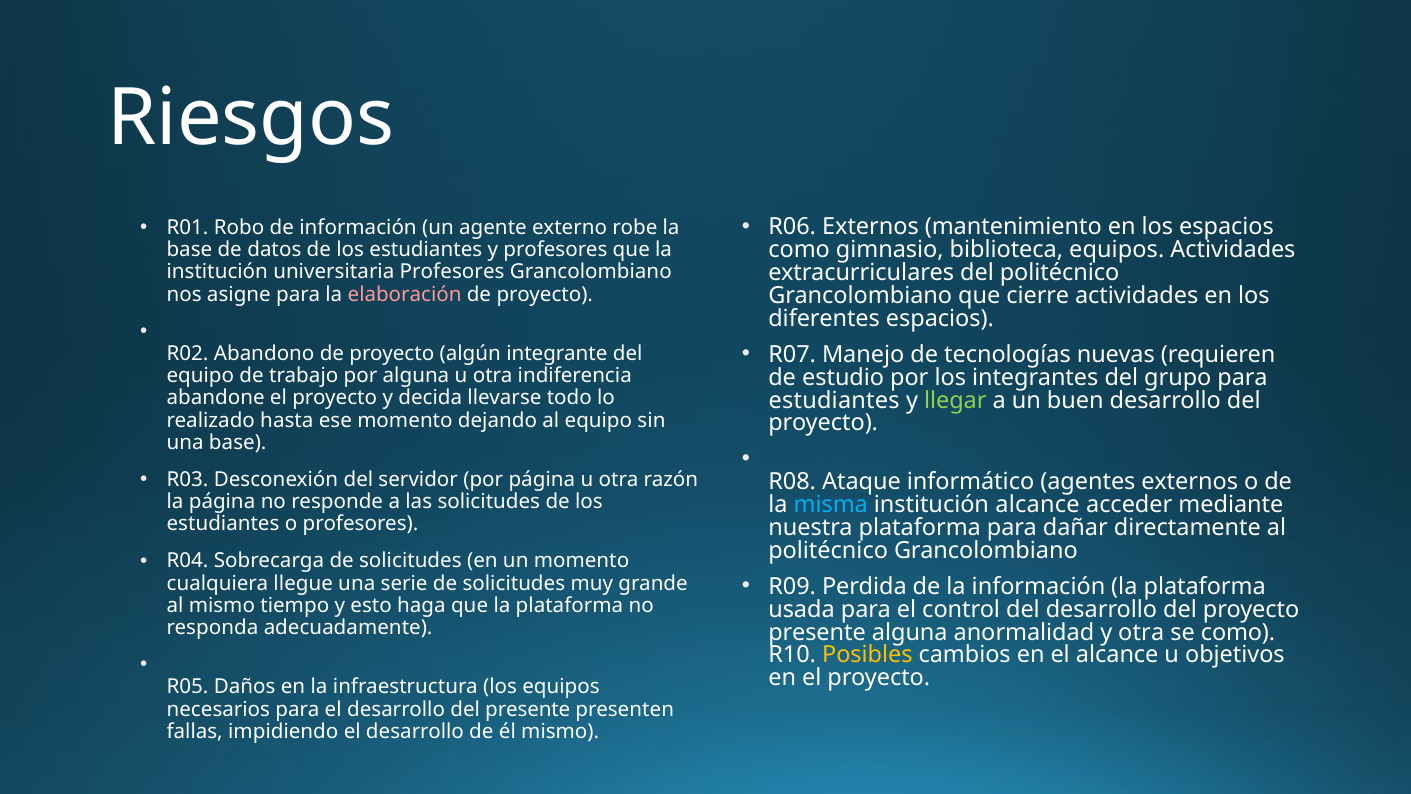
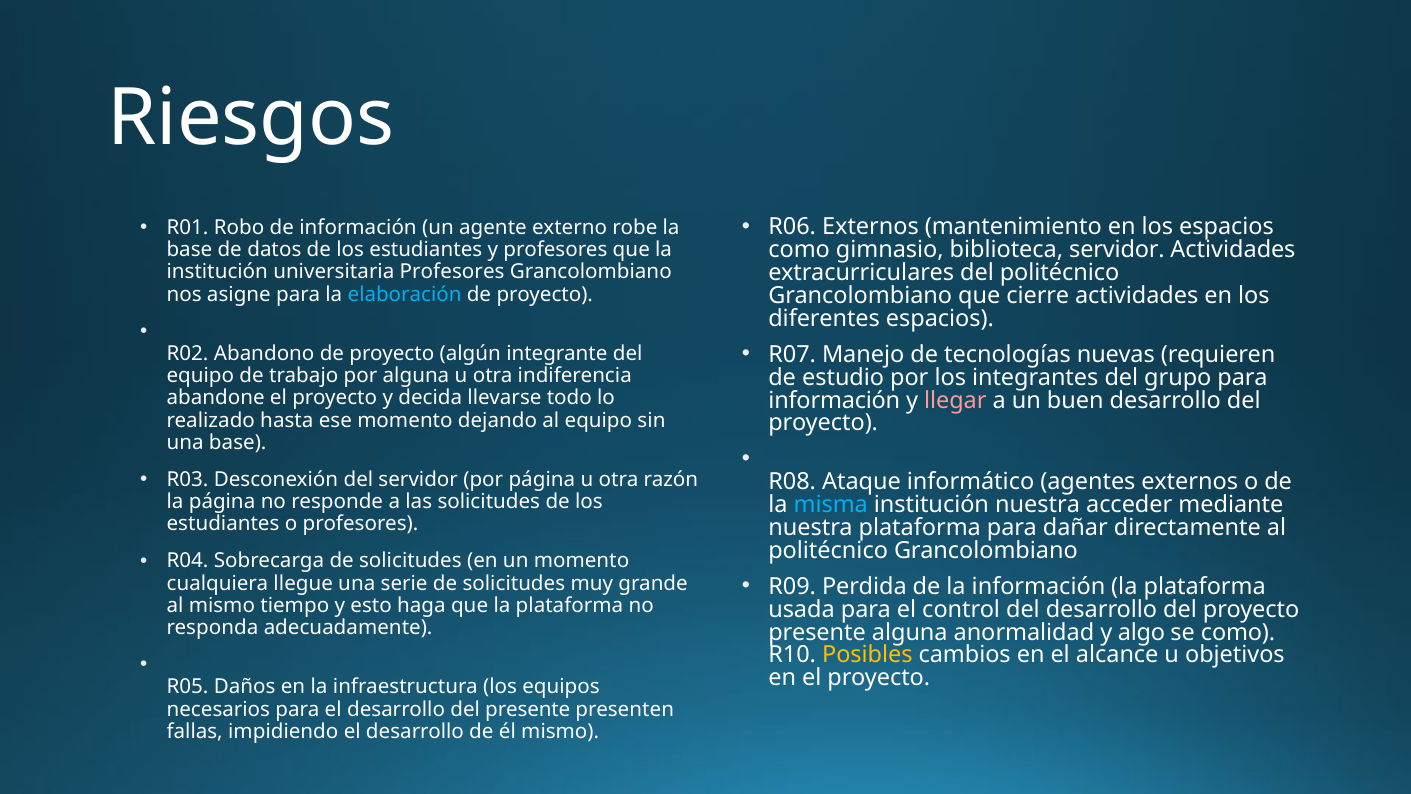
biblioteca equipos: equipos -> servidor
elaboración colour: pink -> light blue
estudiantes at (834, 400): estudiantes -> información
llegar colour: light green -> pink
institución alcance: alcance -> nuestra
y otra: otra -> algo
